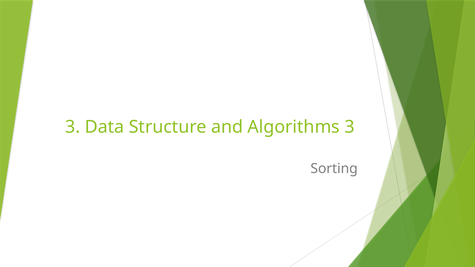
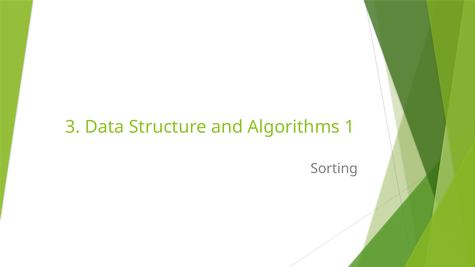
Algorithms 3: 3 -> 1
